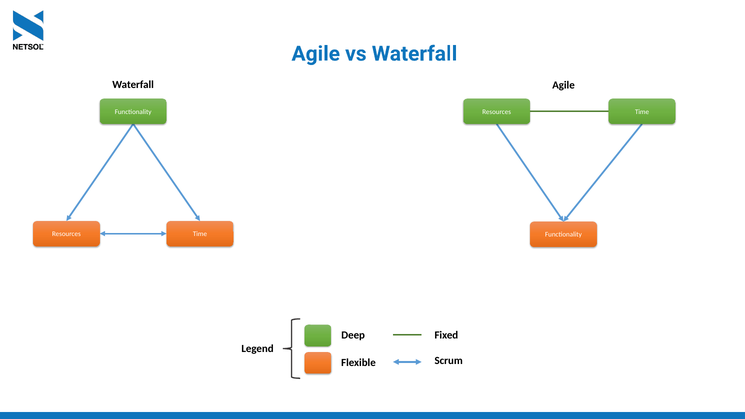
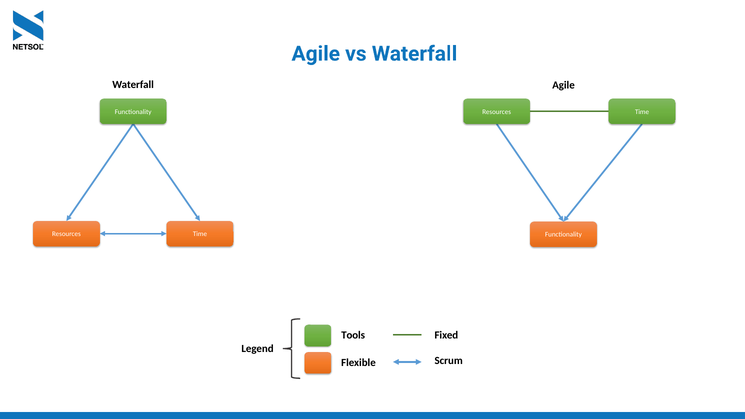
Deep: Deep -> Tools
